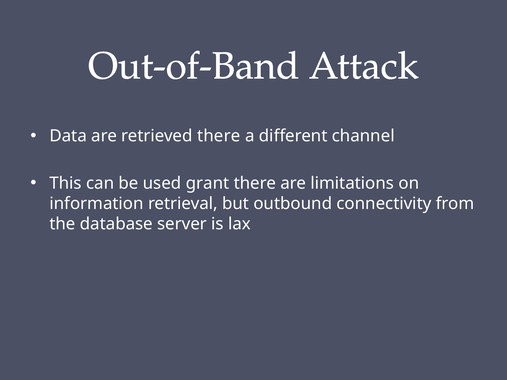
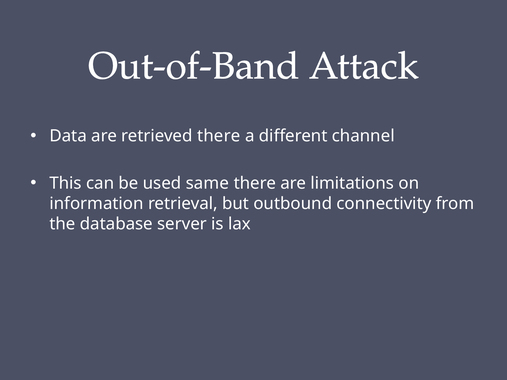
grant: grant -> same
